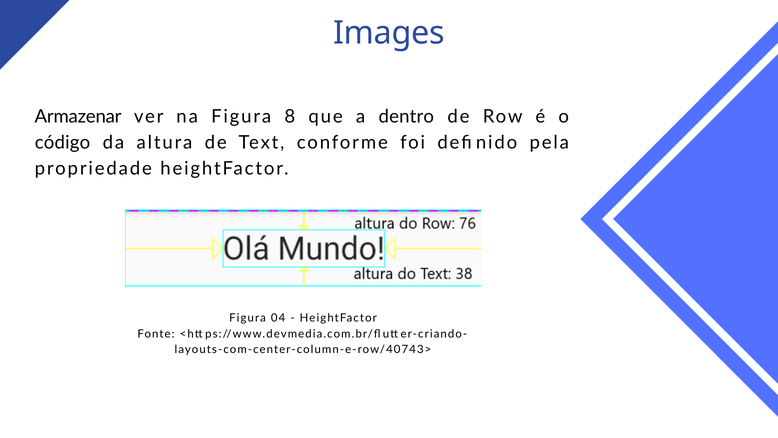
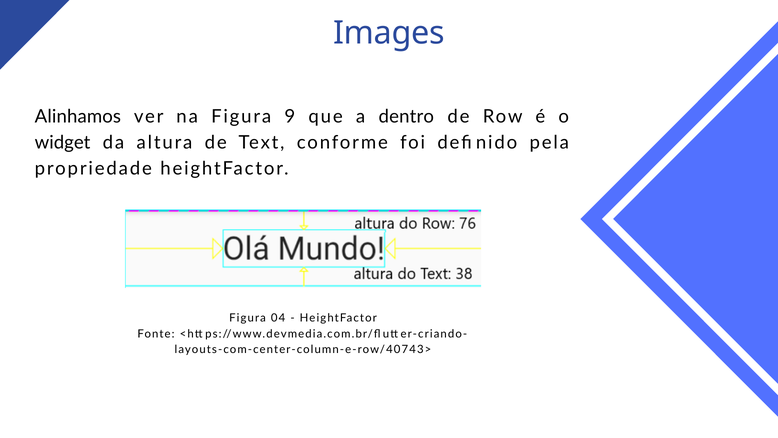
Armazenar: Armazenar -> Alinhamos
8: 8 -> 9
código: código -> widget
